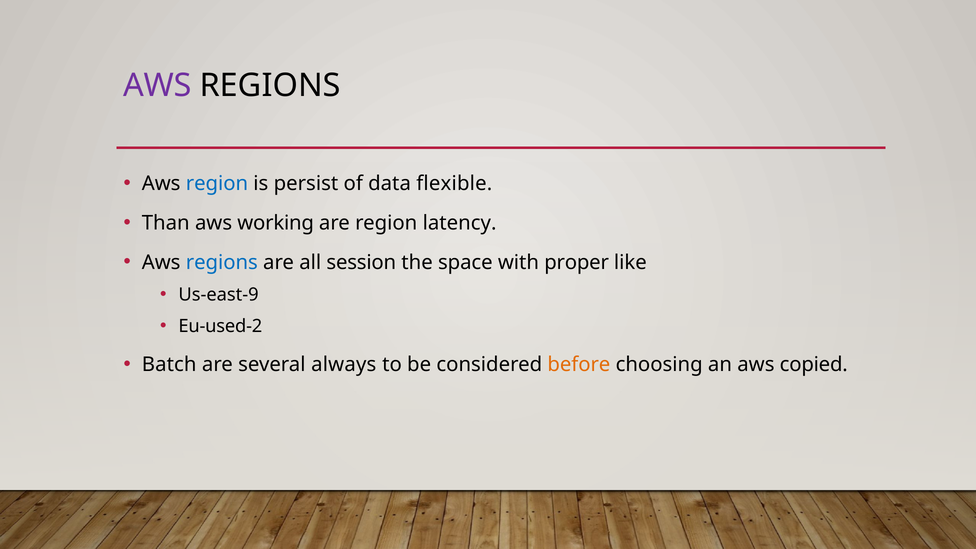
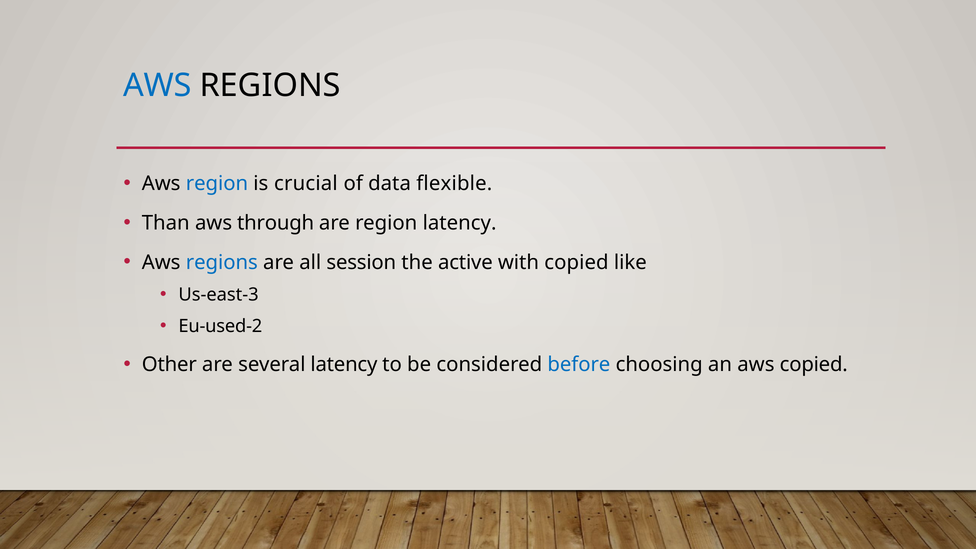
AWS at (157, 85) colour: purple -> blue
persist: persist -> crucial
working: working -> through
space: space -> active
with proper: proper -> copied
Us-east-9: Us-east-9 -> Us-east-3
Batch: Batch -> Other
several always: always -> latency
before colour: orange -> blue
